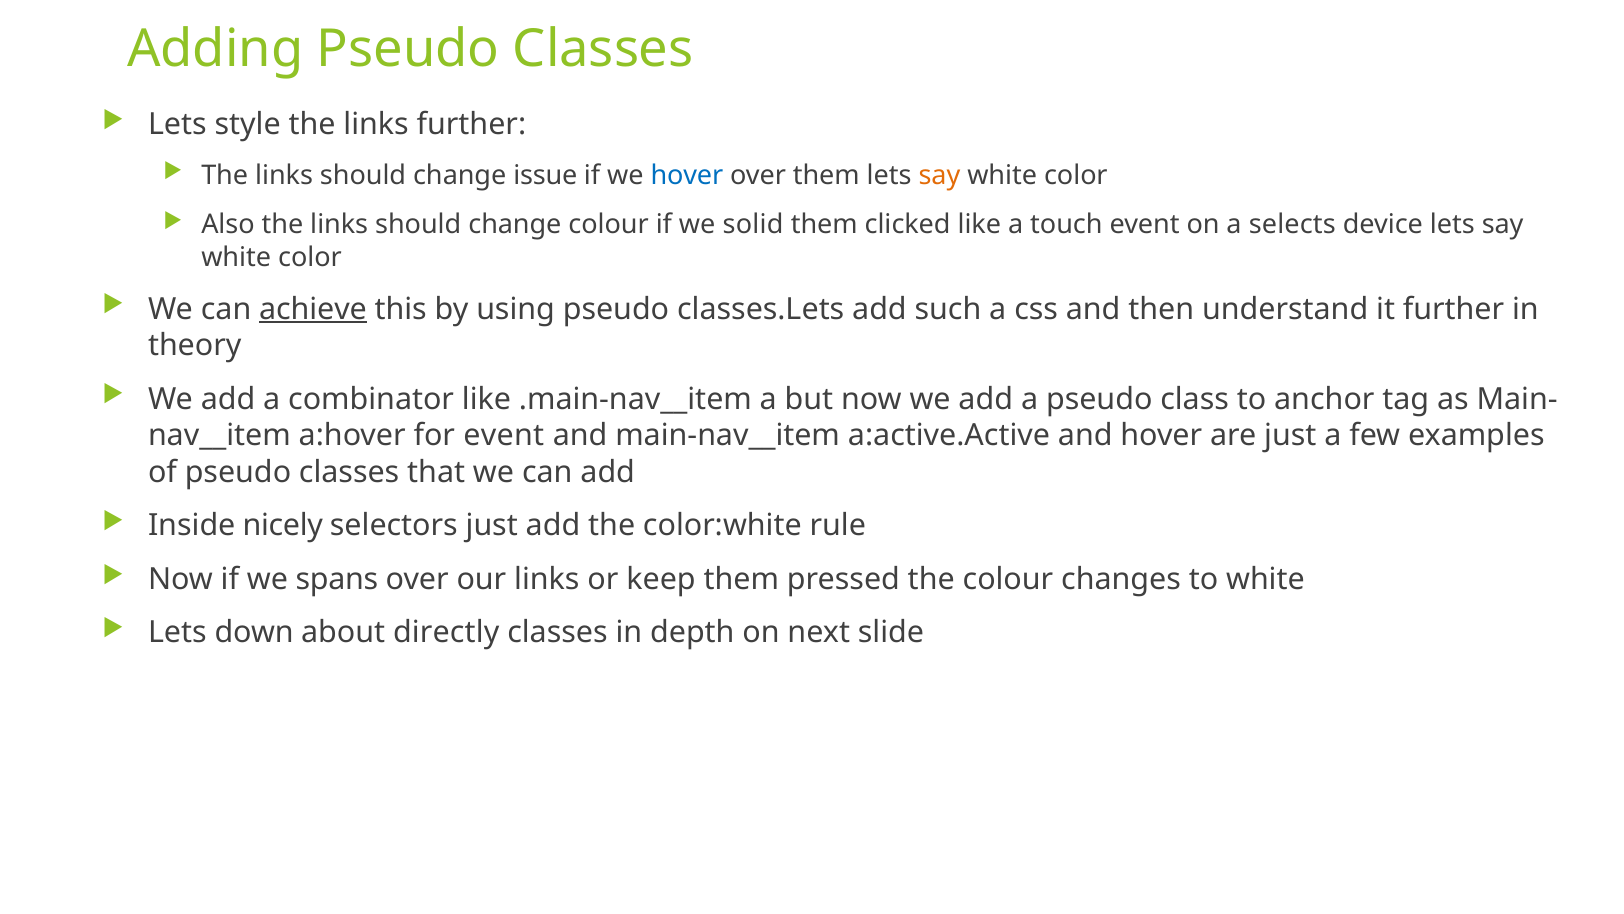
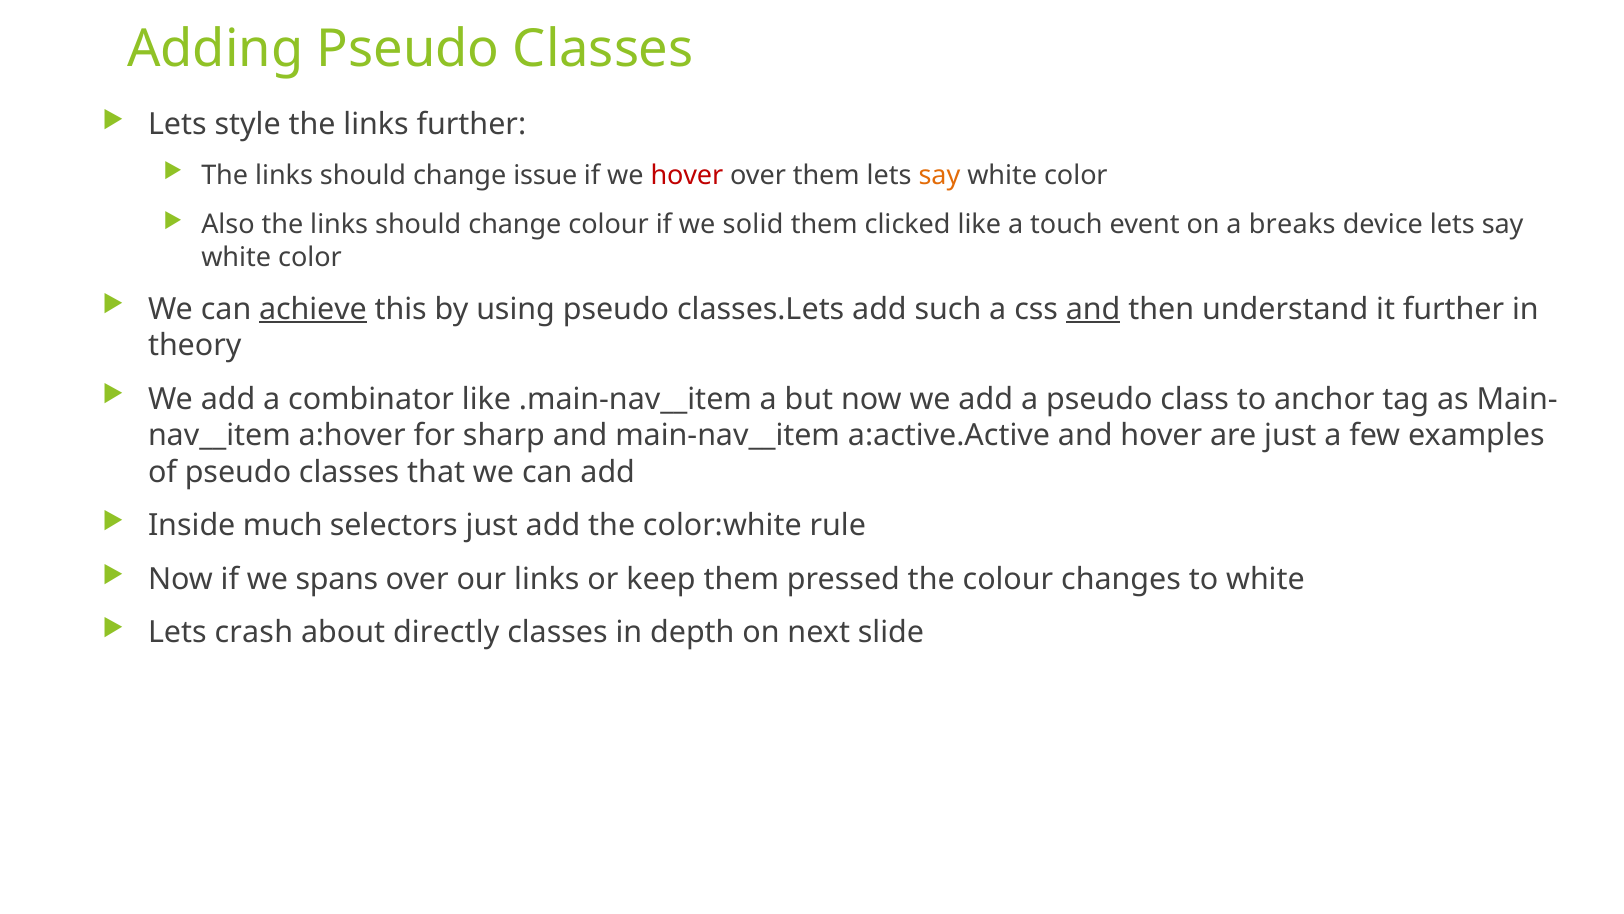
hover at (687, 176) colour: blue -> red
selects: selects -> breaks
and at (1093, 309) underline: none -> present
for event: event -> sharp
nicely: nicely -> much
down: down -> crash
